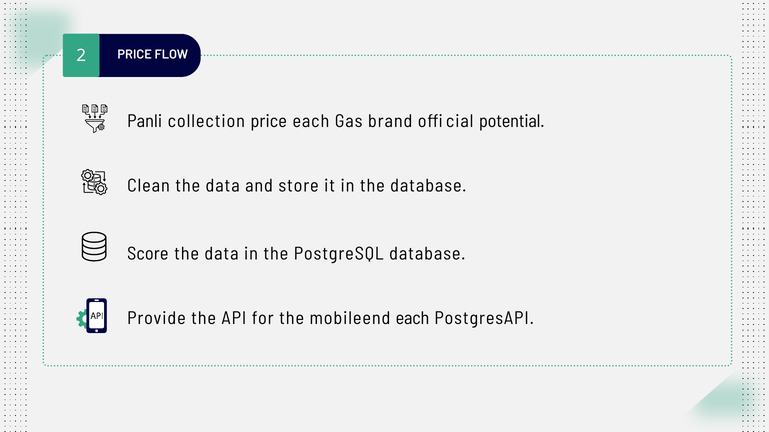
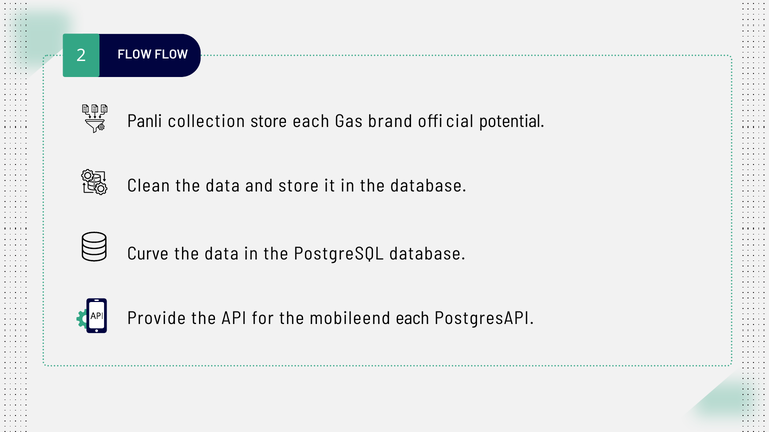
PRICE at (135, 55): PRICE -> FLOW
collection price: price -> store
Score: Score -> Curve
